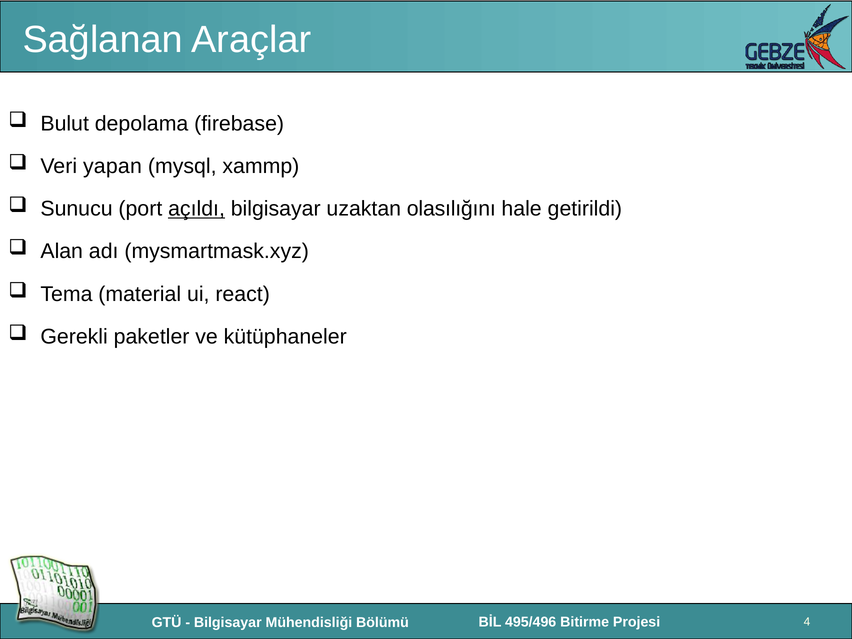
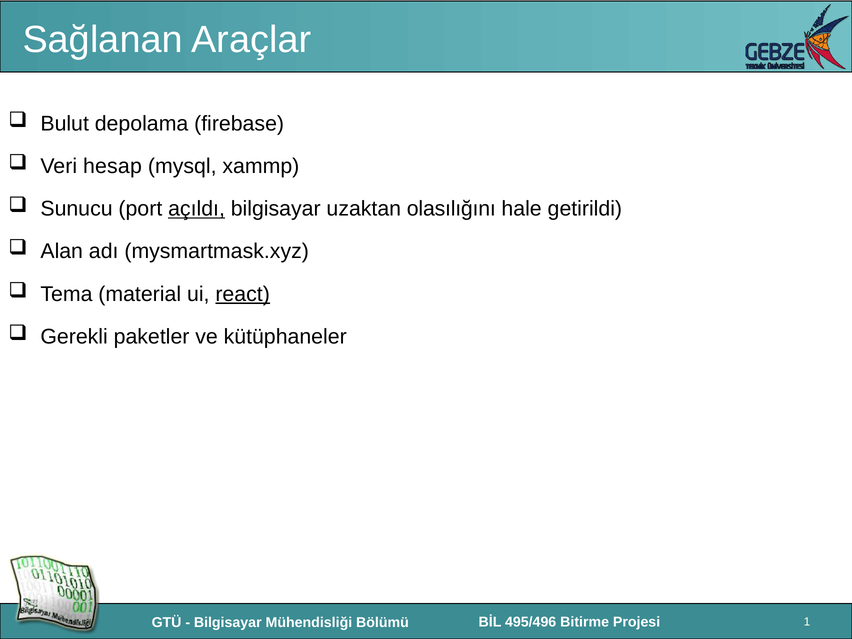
yapan: yapan -> hesap
react underline: none -> present
4: 4 -> 1
